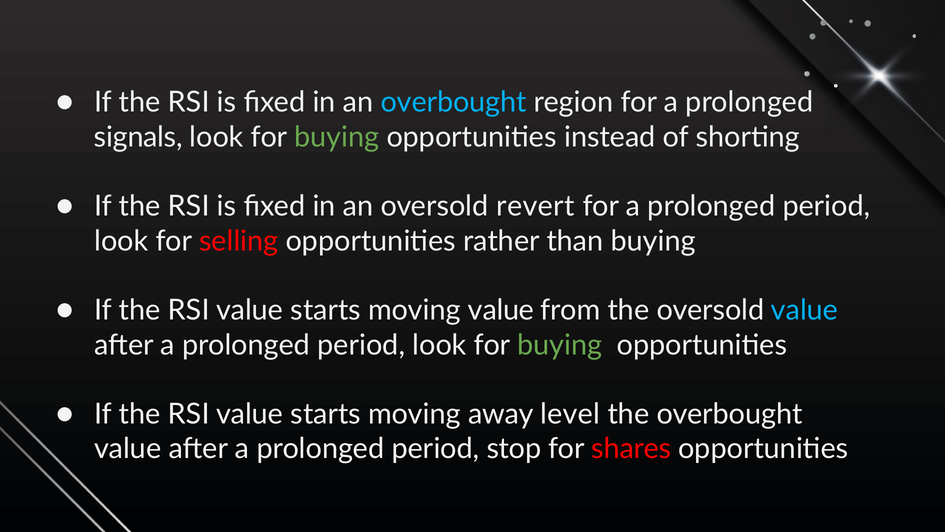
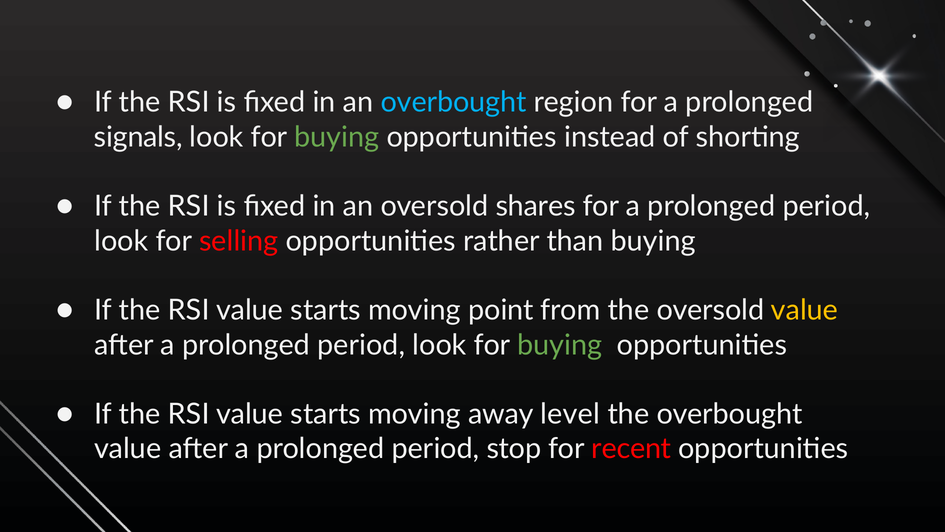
revert: revert -> shares
moving value: value -> point
value at (805, 310) colour: light blue -> yellow
shares: shares -> recent
